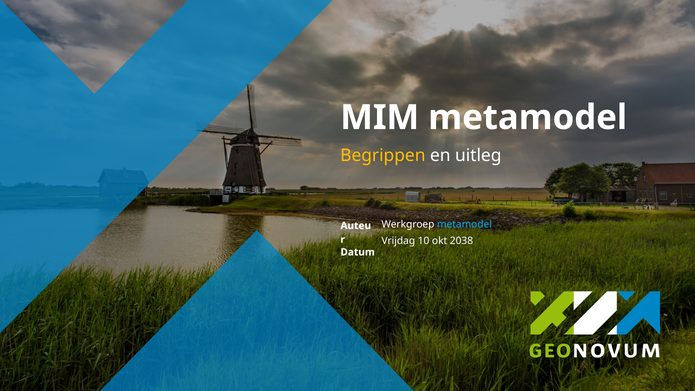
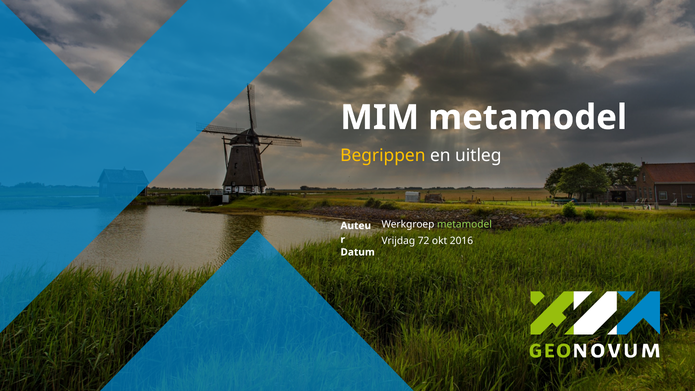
metamodel at (465, 225) colour: light blue -> light green
10: 10 -> 72
2038: 2038 -> 2016
